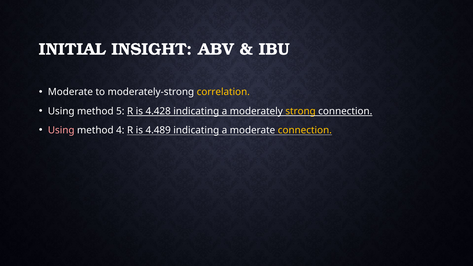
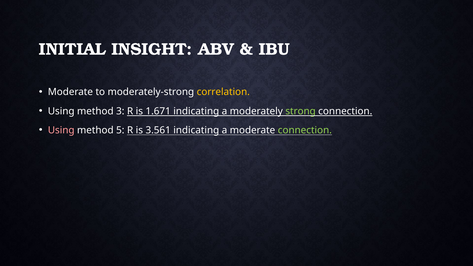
5: 5 -> 3
4.428: 4.428 -> 1.671
strong colour: yellow -> light green
4: 4 -> 5
4.489: 4.489 -> 3.561
connection at (305, 130) colour: yellow -> light green
